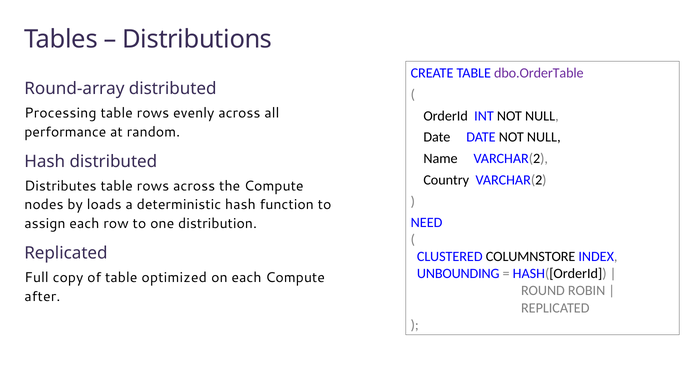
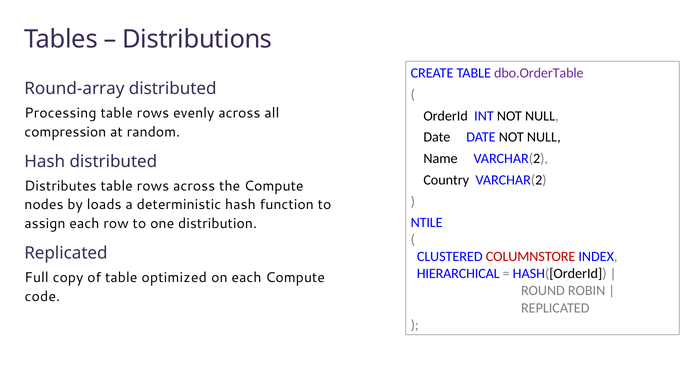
performance: performance -> compression
NEED: NEED -> NTILE
COLUMNSTORE colour: black -> red
UNBOUNDING: UNBOUNDING -> HIERARCHICAL
after: after -> code
